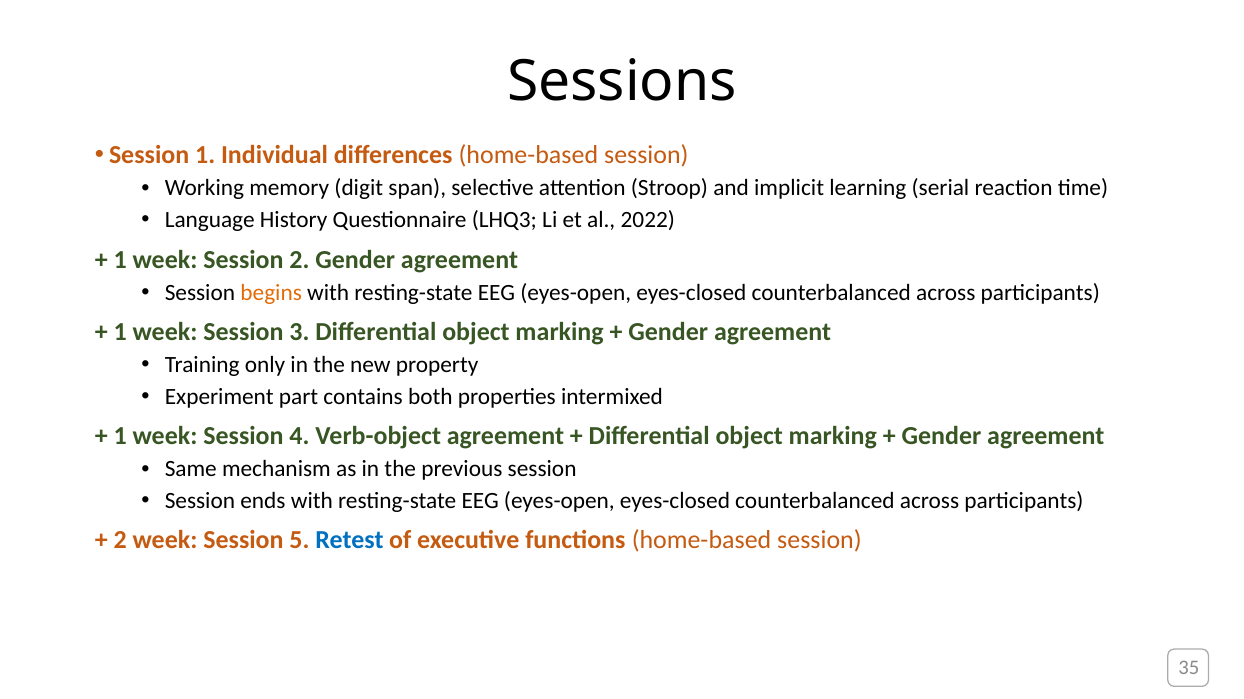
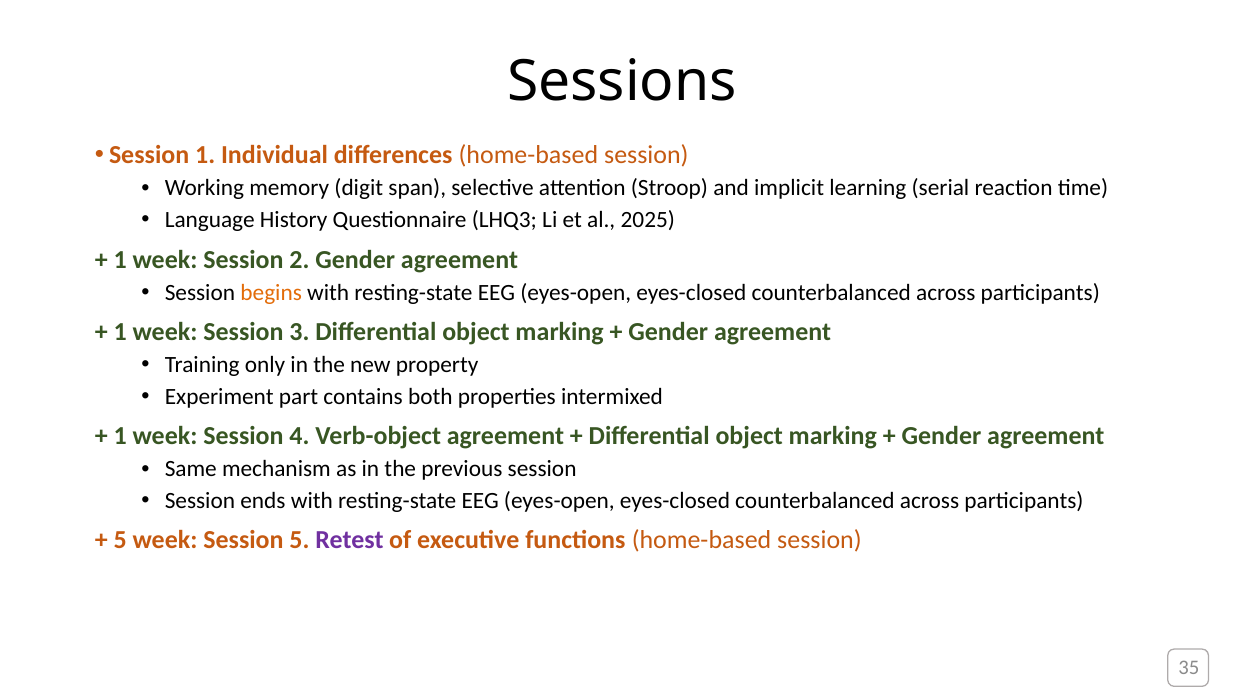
2022: 2022 -> 2025
2 at (120, 541): 2 -> 5
Retest colour: blue -> purple
